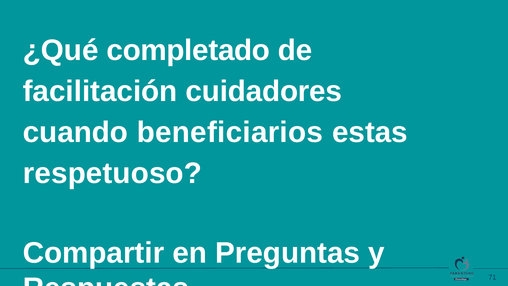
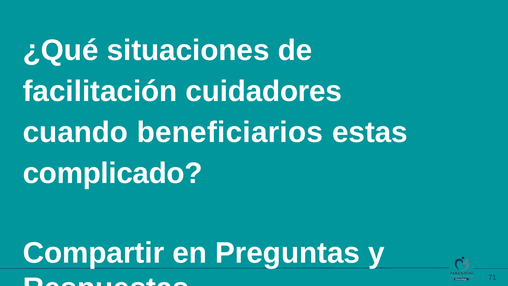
completado: completado -> situaciones
respetuoso: respetuoso -> complicado
